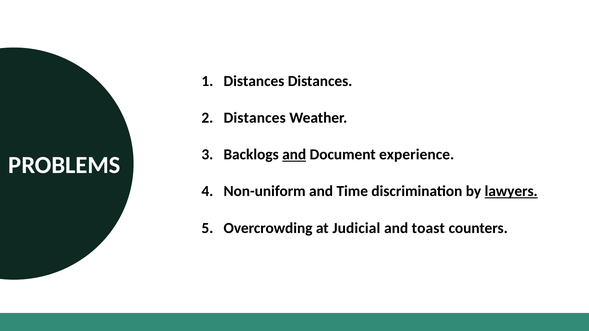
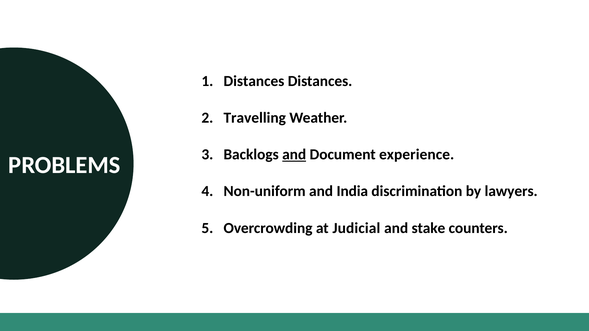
Distances at (255, 118): Distances -> Travelling
Time: Time -> India
lawyers underline: present -> none
toast: toast -> stake
